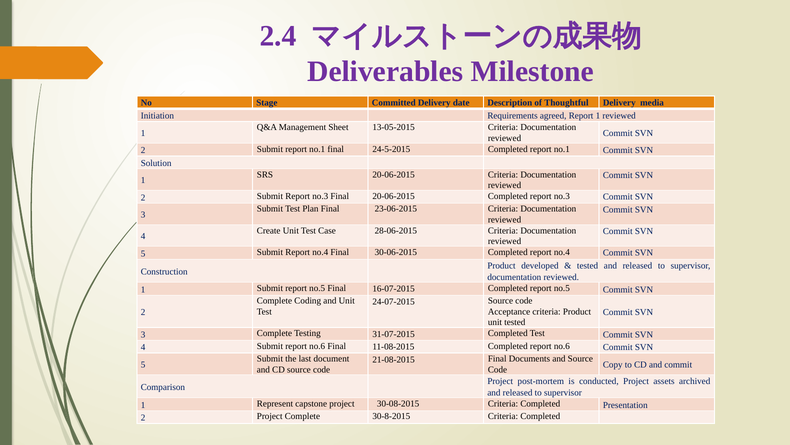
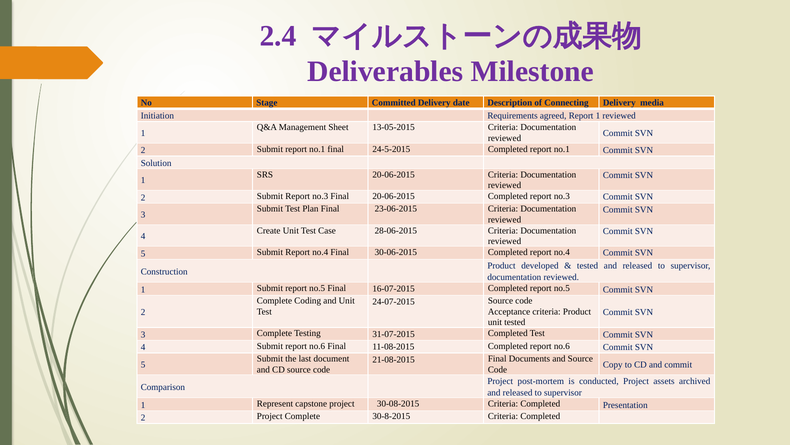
Thoughtful: Thoughtful -> Connecting
